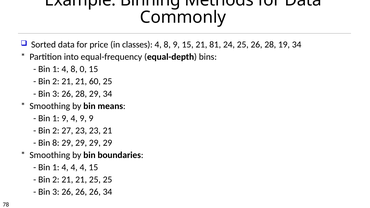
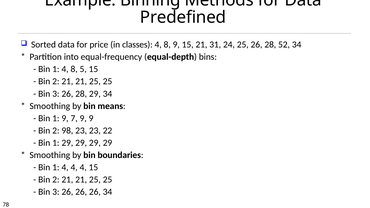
Commonly: Commonly -> Predefined
81: 81 -> 31
19: 19 -> 52
0: 0 -> 5
60 at (95, 81): 60 -> 25
9 4: 4 -> 7
27: 27 -> 98
23 21: 21 -> 22
8 at (56, 143): 8 -> 1
